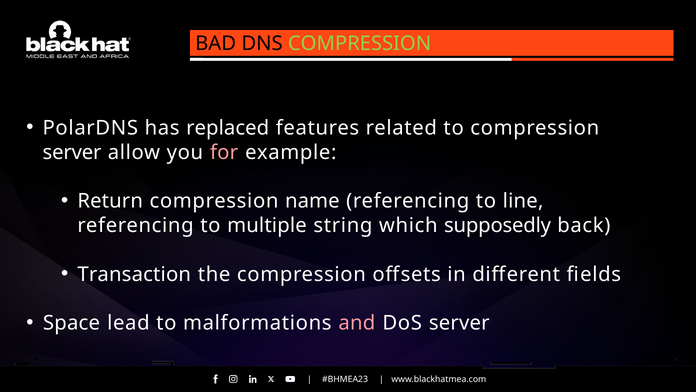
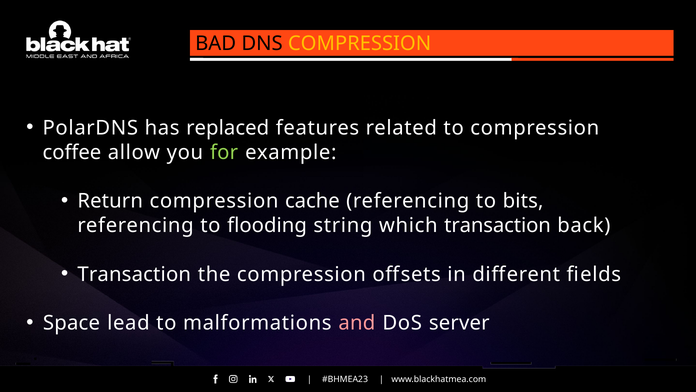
COMPRESSION at (360, 43) colour: light green -> yellow
server at (72, 152): server -> coffee
for colour: pink -> light green
name: name -> cache
line: line -> bits
multiple: multiple -> flooding
which supposedly: supposedly -> transaction
